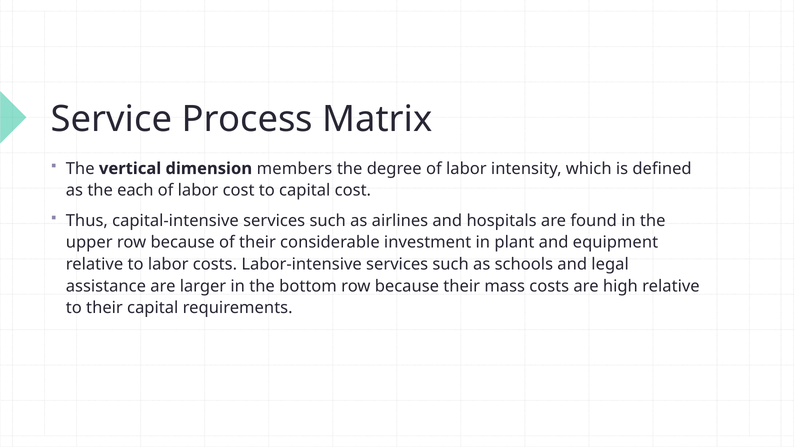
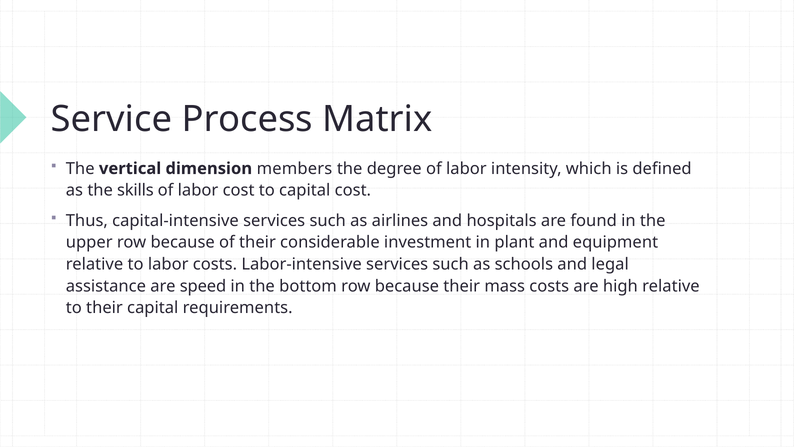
each: each -> skills
larger: larger -> speed
